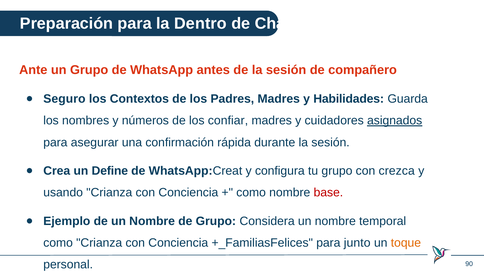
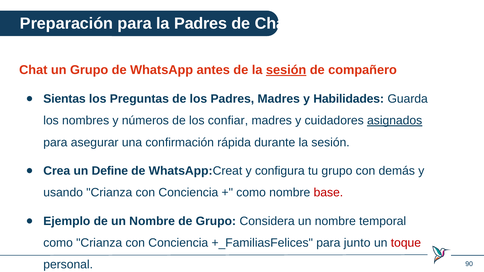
la Dentro: Dentro -> Padres
Ante at (33, 70): Ante -> Chat
sesión at (286, 70) underline: none -> present
Seguro: Seguro -> Sientas
Contextos: Contextos -> Preguntas
crezca: crezca -> demás
toque colour: orange -> red
